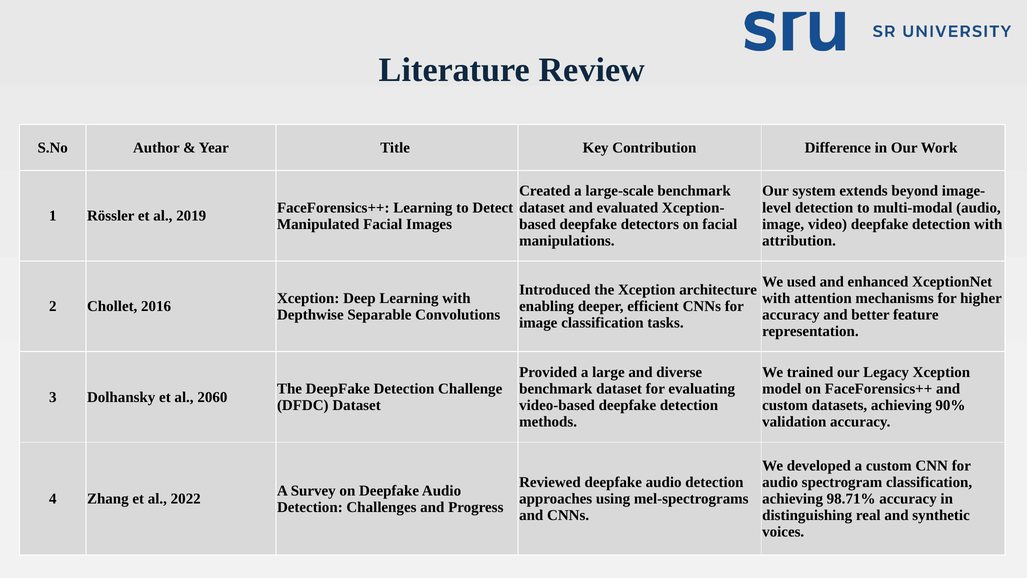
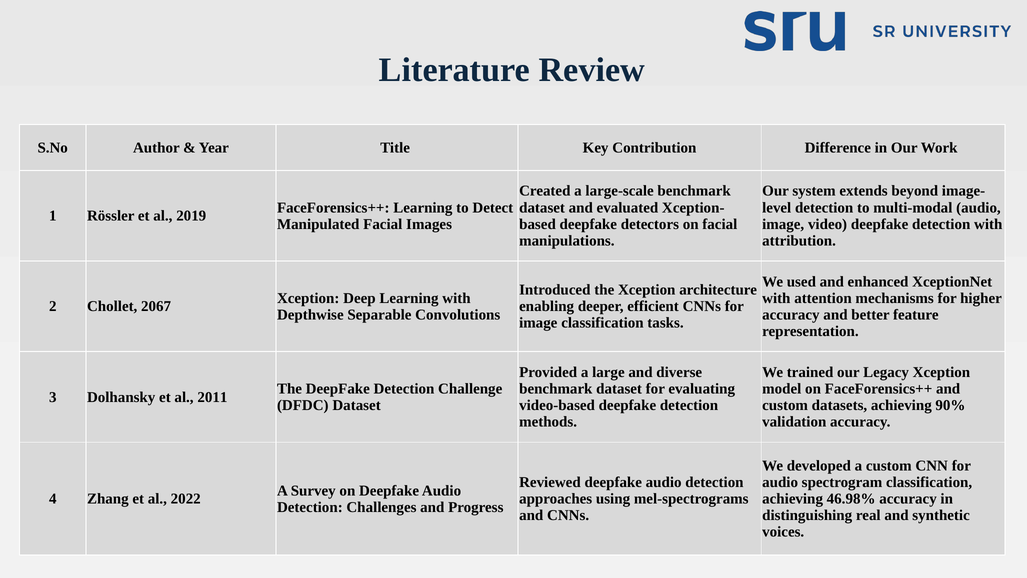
2016: 2016 -> 2067
2060: 2060 -> 2011
98.71%: 98.71% -> 46.98%
